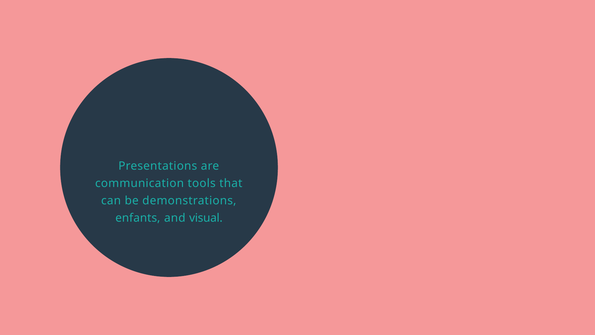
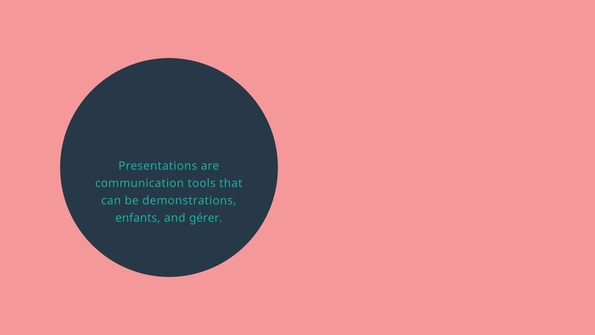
visual: visual -> gérer
